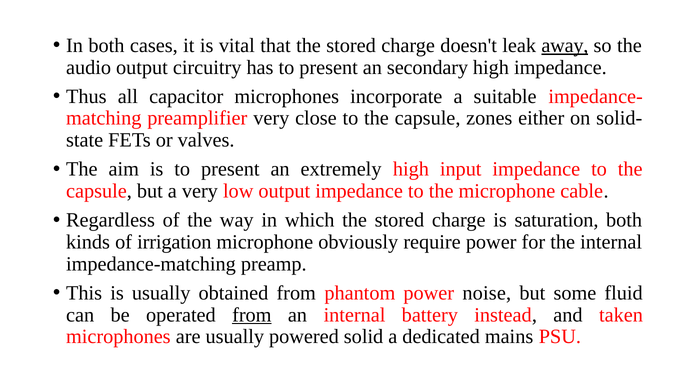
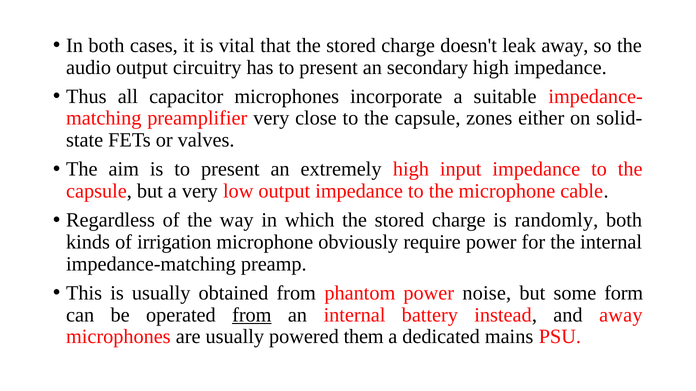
away at (565, 46) underline: present -> none
saturation: saturation -> randomly
fluid: fluid -> form
and taken: taken -> away
solid: solid -> them
